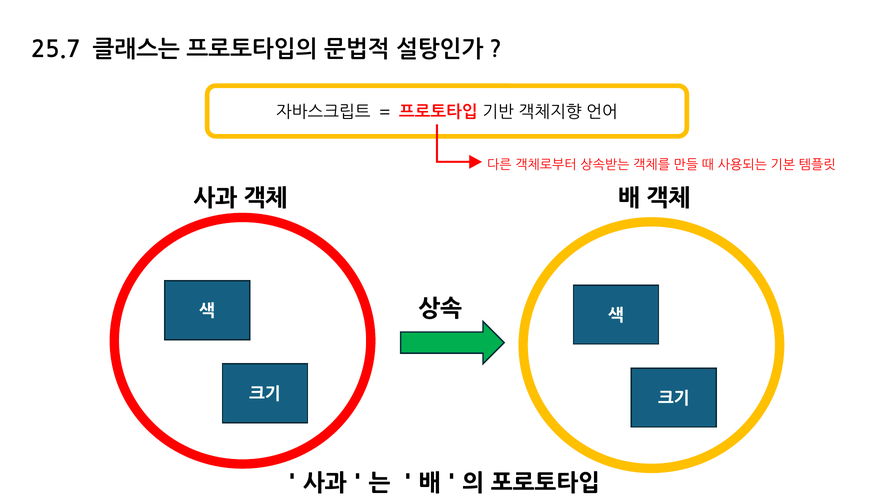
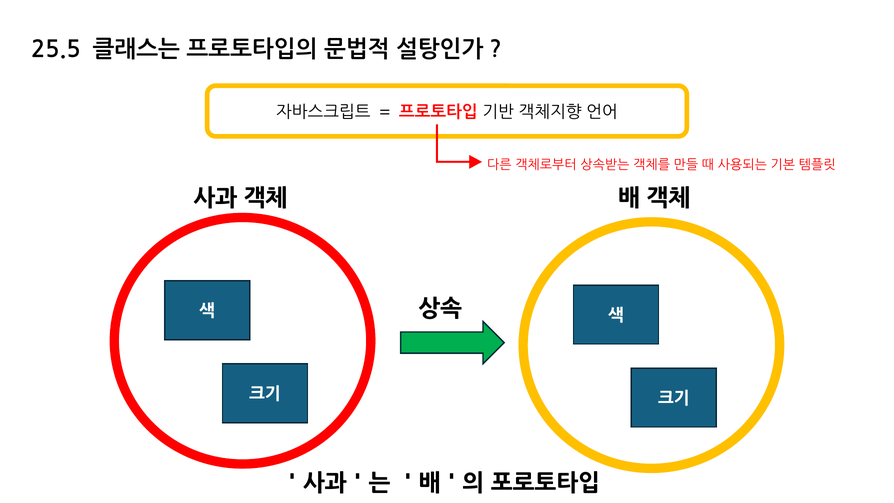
25.7: 25.7 -> 25.5
